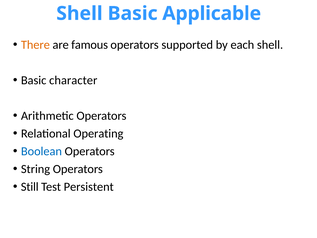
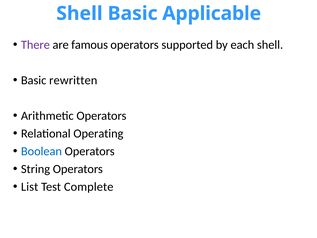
There colour: orange -> purple
character: character -> rewritten
Still: Still -> List
Persistent: Persistent -> Complete
